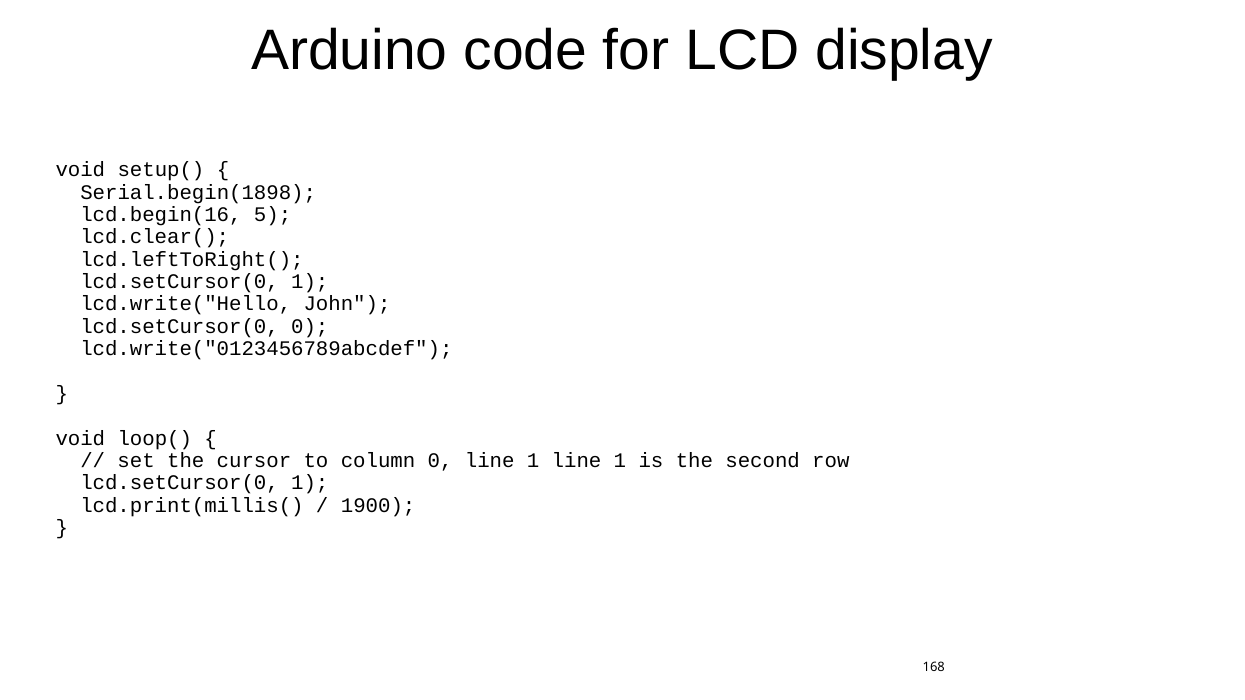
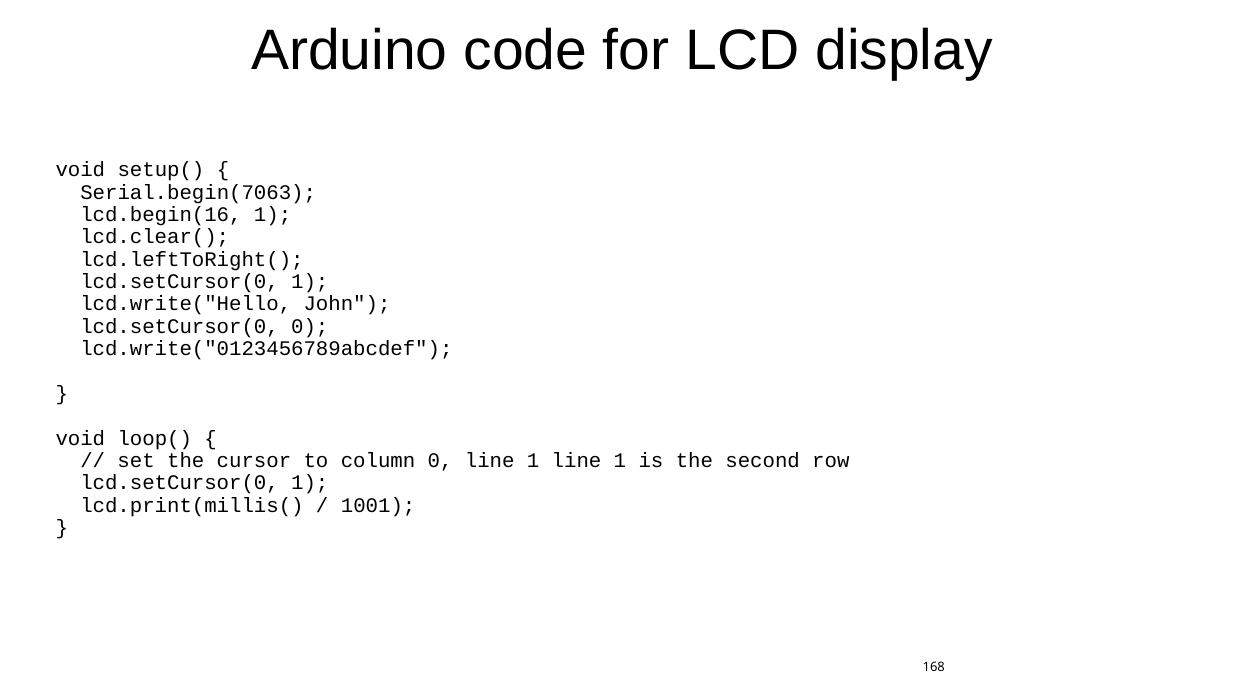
Serial.begin(1898: Serial.begin(1898 -> Serial.begin(7063
lcd.begin(16 5: 5 -> 1
1900: 1900 -> 1001
